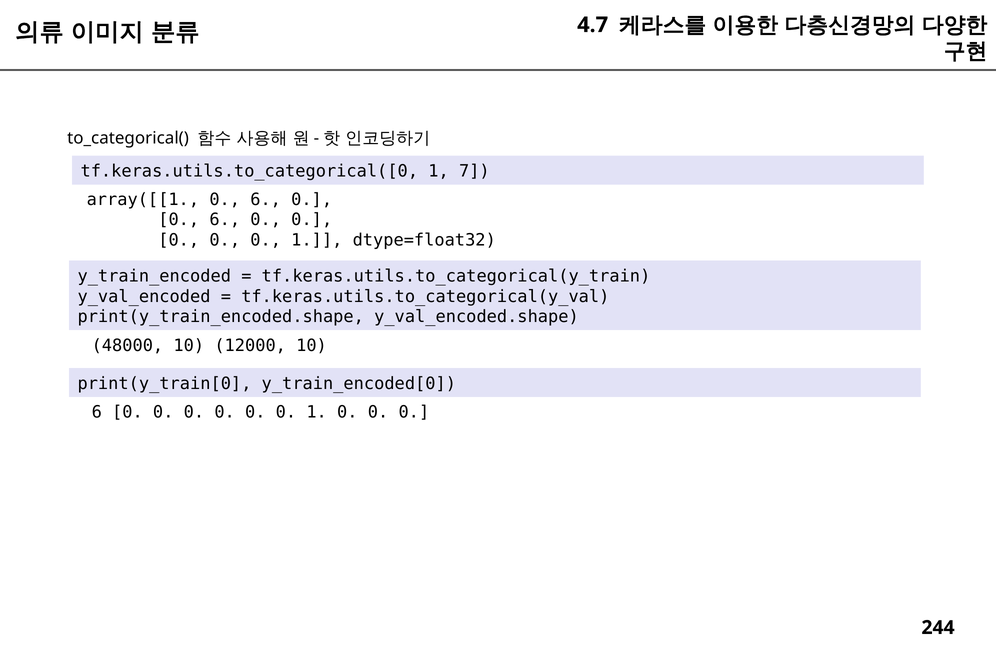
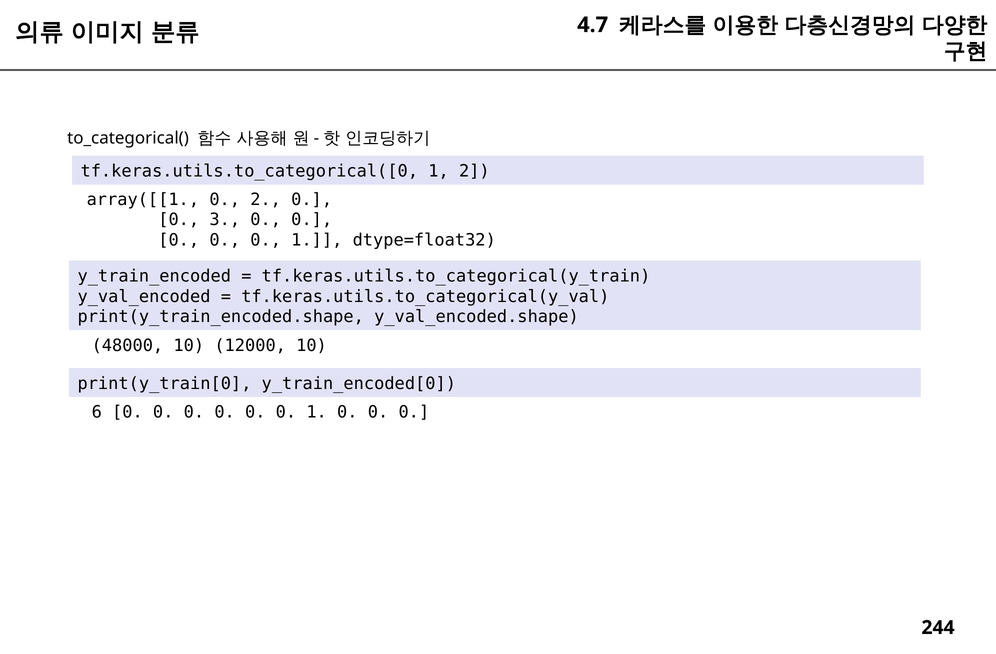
1 7: 7 -> 2
array([[1 0 6: 6 -> 2
6 at (225, 220): 6 -> 3
